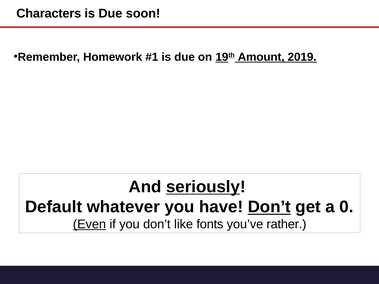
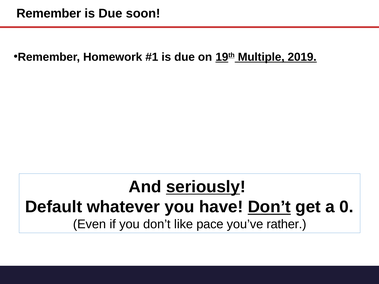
Characters at (49, 13): Characters -> Remember
Amount: Amount -> Multiple
Even underline: present -> none
fonts: fonts -> pace
